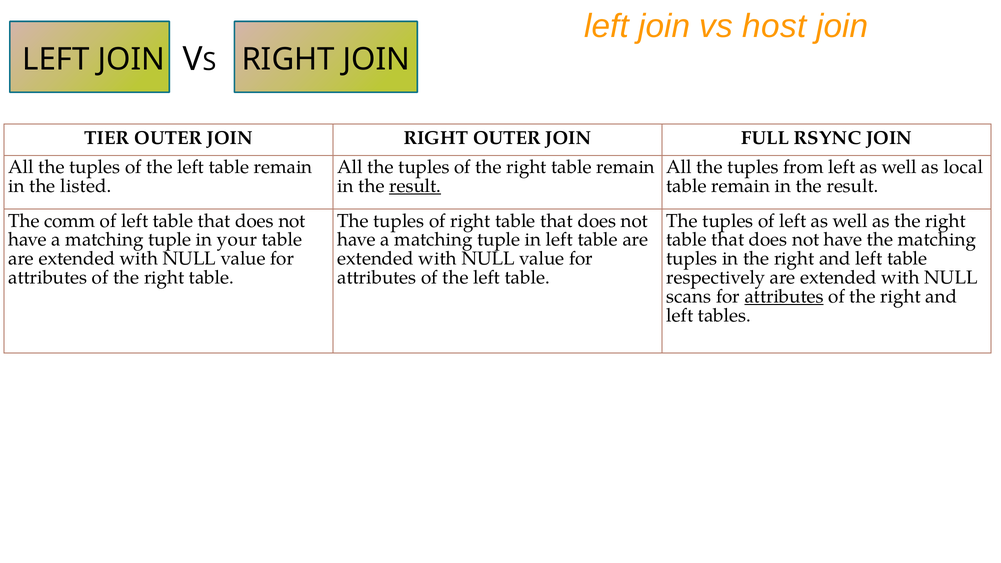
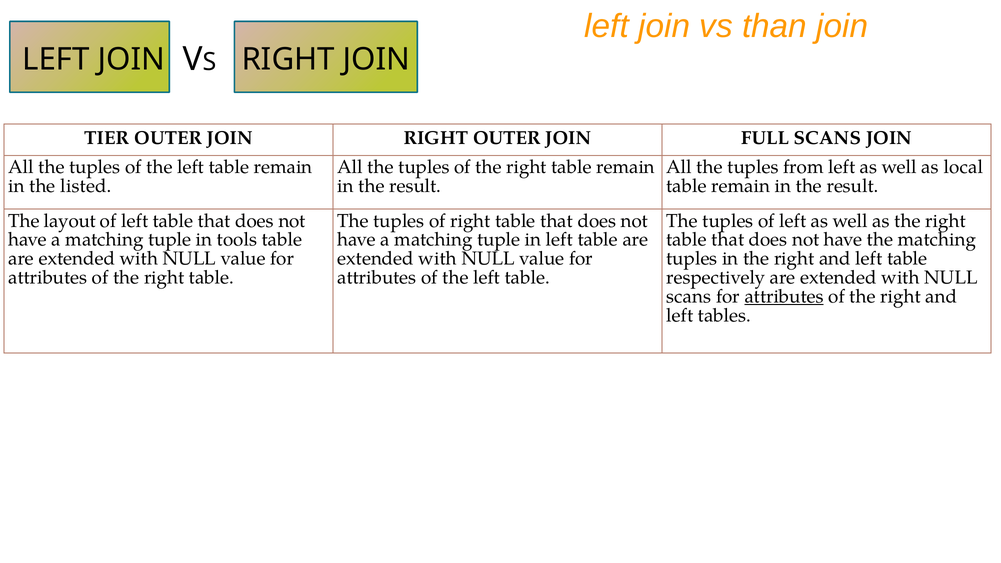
host: host -> than
FULL RSYNC: RSYNC -> SCANS
result at (415, 186) underline: present -> none
comm: comm -> layout
your: your -> tools
